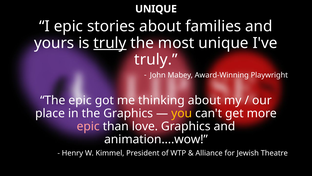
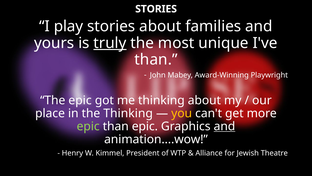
UNIQUE at (156, 9): UNIQUE -> STORIES
I epic: epic -> play
truly at (156, 59): truly -> than
the Graphics: Graphics -> Thinking
epic at (88, 126) colour: pink -> light green
than love: love -> epic
and at (224, 126) underline: none -> present
